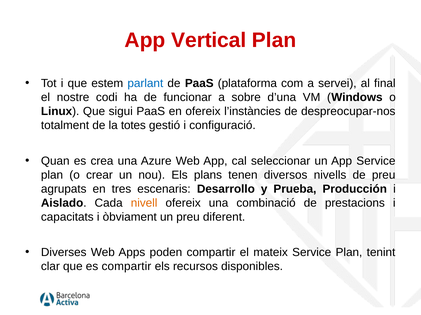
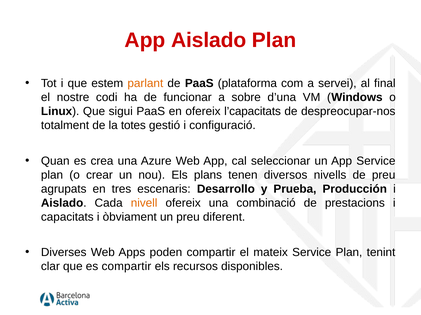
App Vertical: Vertical -> Aislado
parlant colour: blue -> orange
l’instàncies: l’instàncies -> l’capacitats
